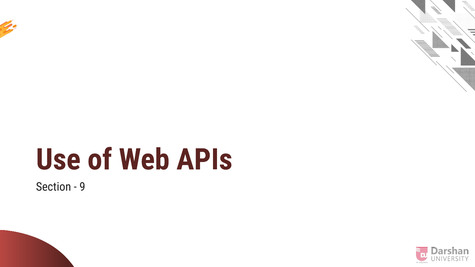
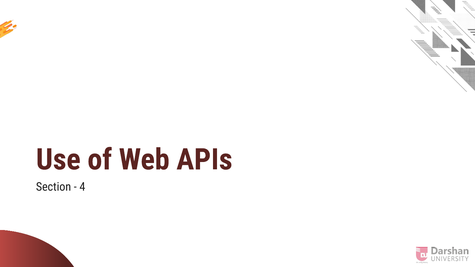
9: 9 -> 4
